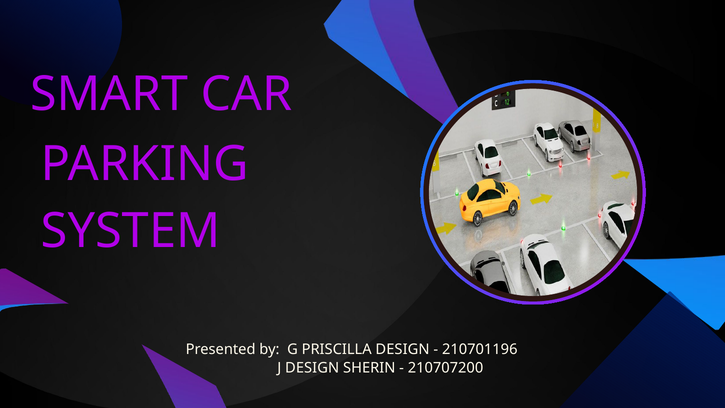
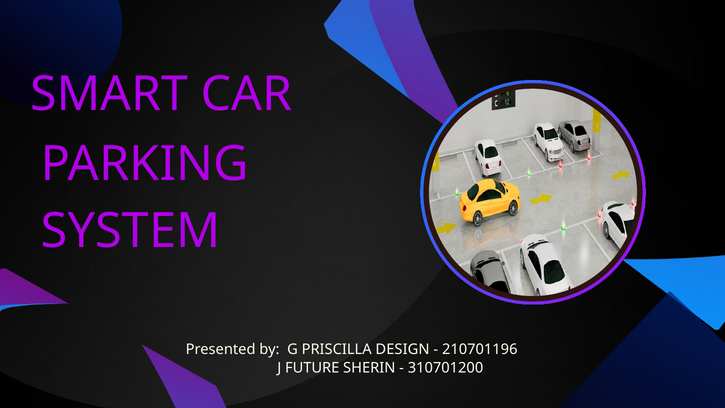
J DESIGN: DESIGN -> FUTURE
210707200: 210707200 -> 310701200
